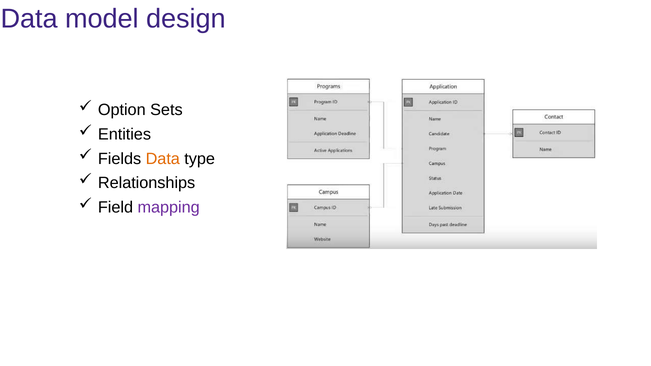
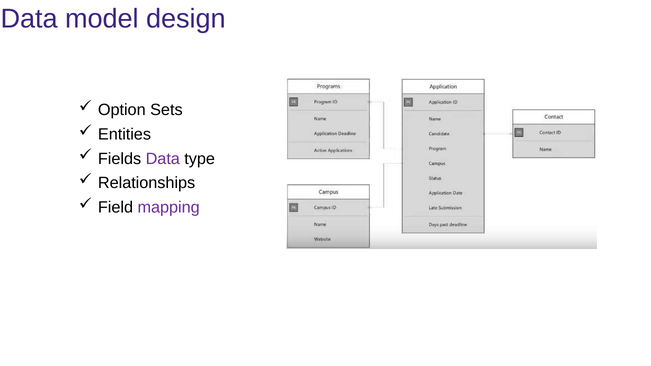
Data at (163, 159) colour: orange -> purple
